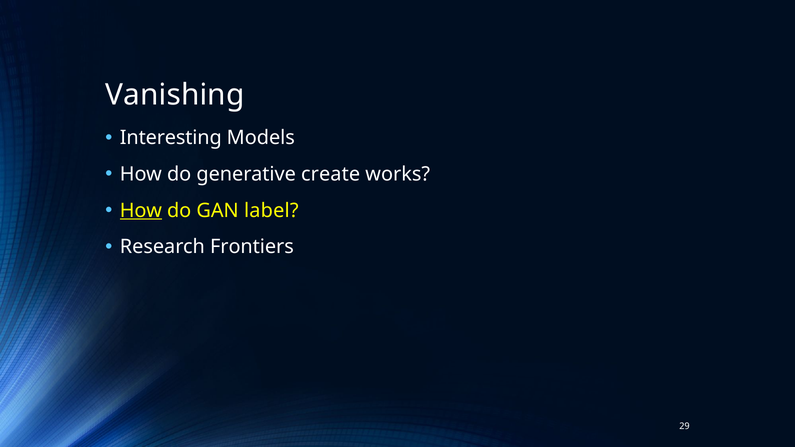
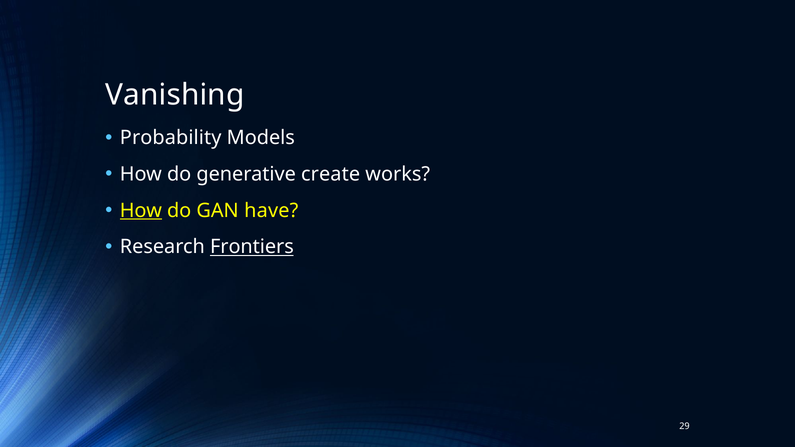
Interesting: Interesting -> Probability
label: label -> have
Frontiers underline: none -> present
